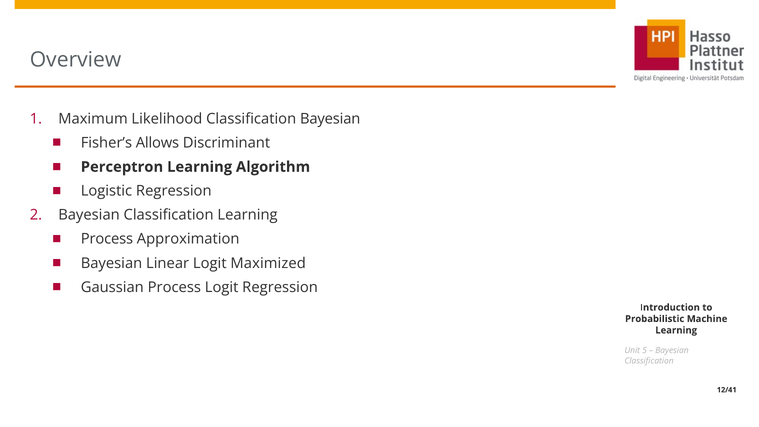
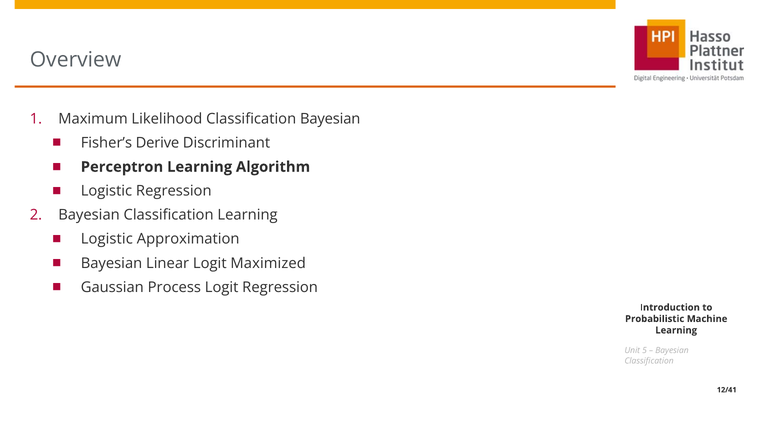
Allows: Allows -> Derive
Process at (107, 239): Process -> Logistic
